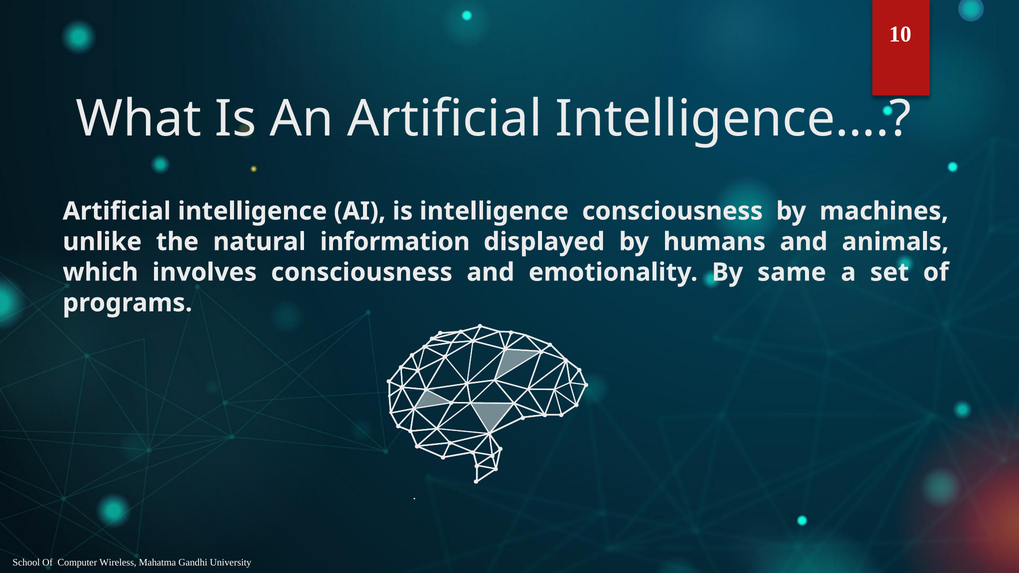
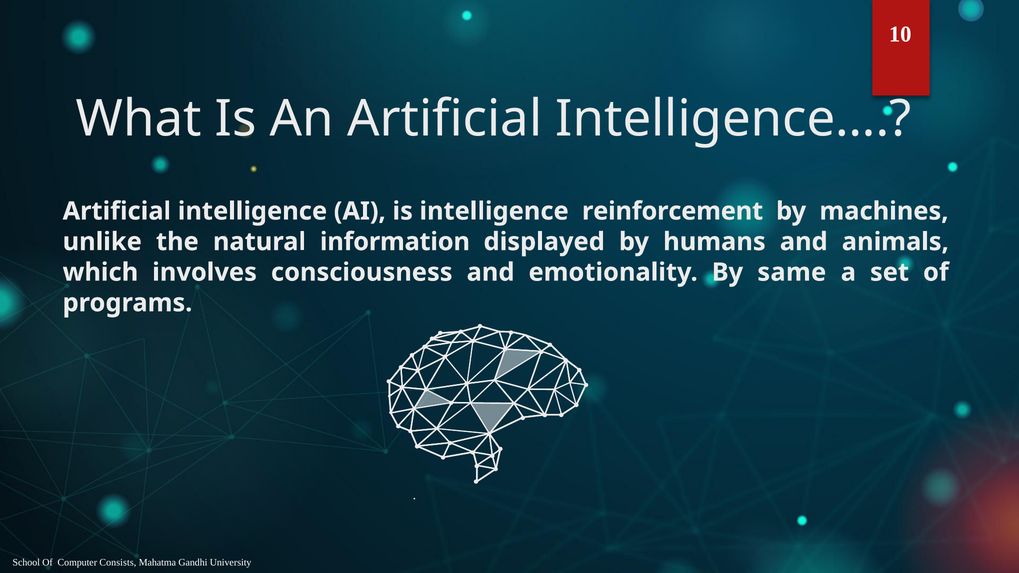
intelligence consciousness: consciousness -> reinforcement
Wireless: Wireless -> Consists
